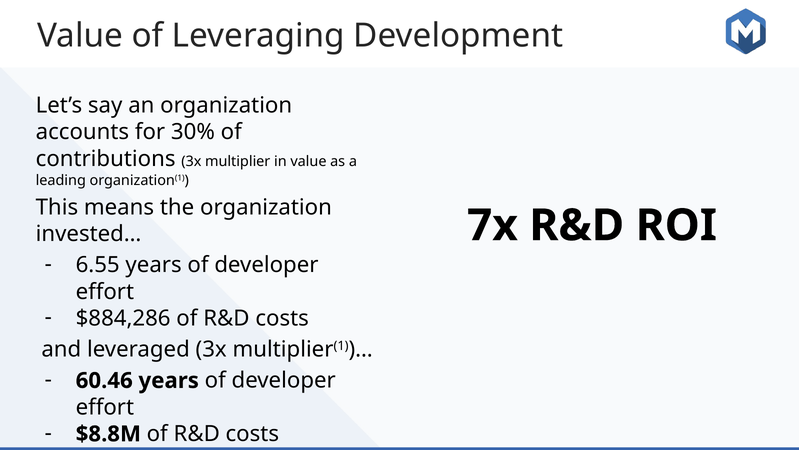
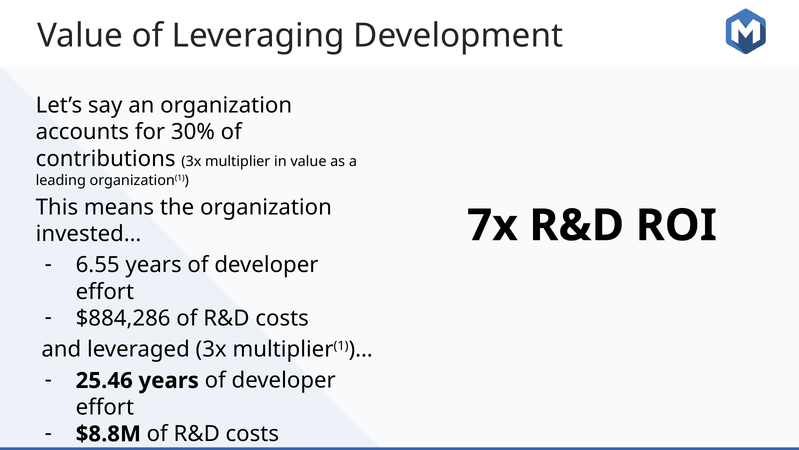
60.46: 60.46 -> 25.46
